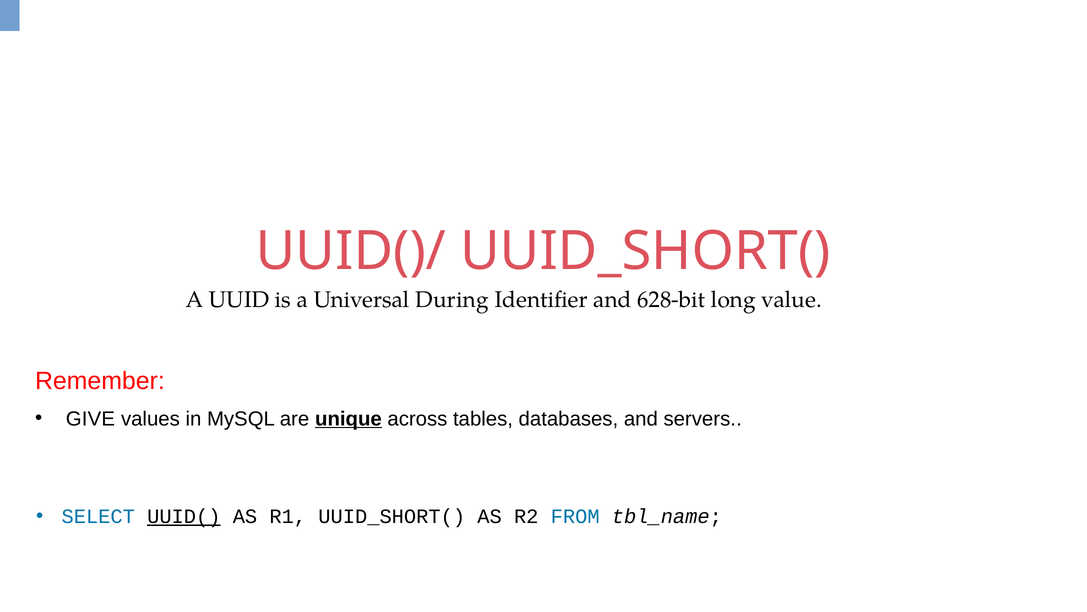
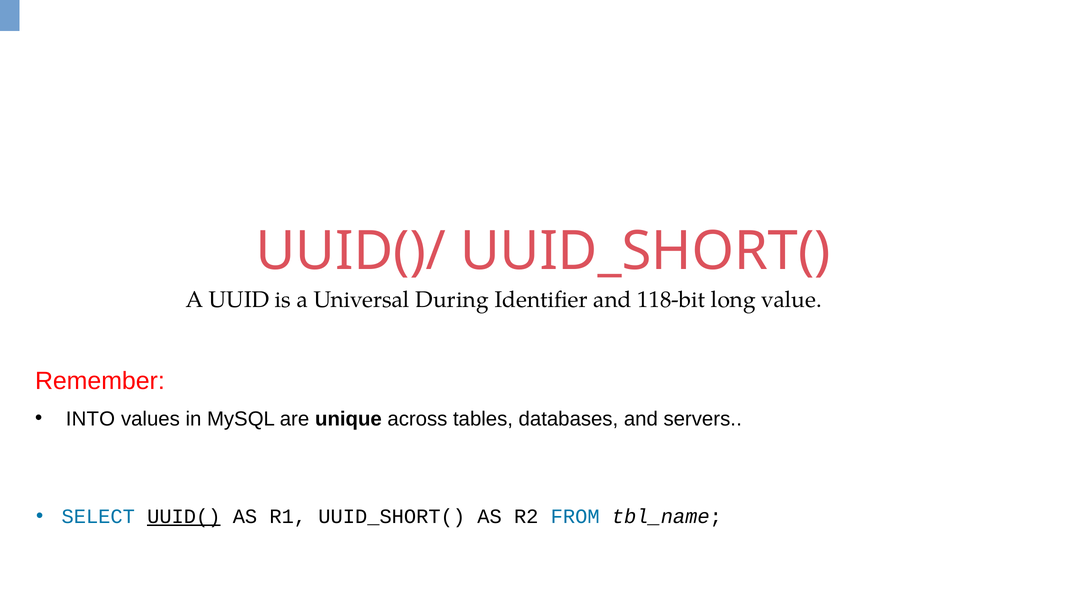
628-bit: 628-bit -> 118-bit
GIVE: GIVE -> INTO
unique underline: present -> none
